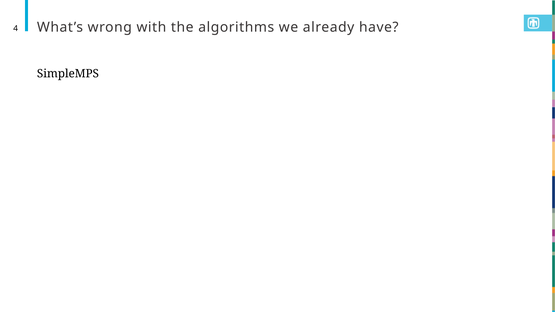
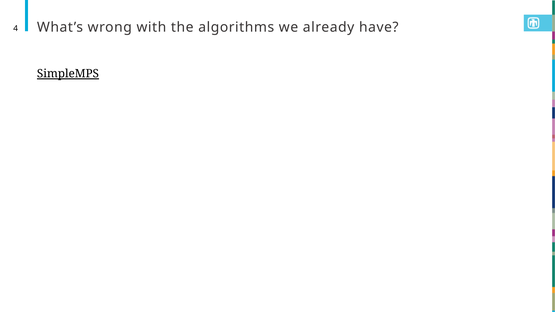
SimpleMPS underline: none -> present
